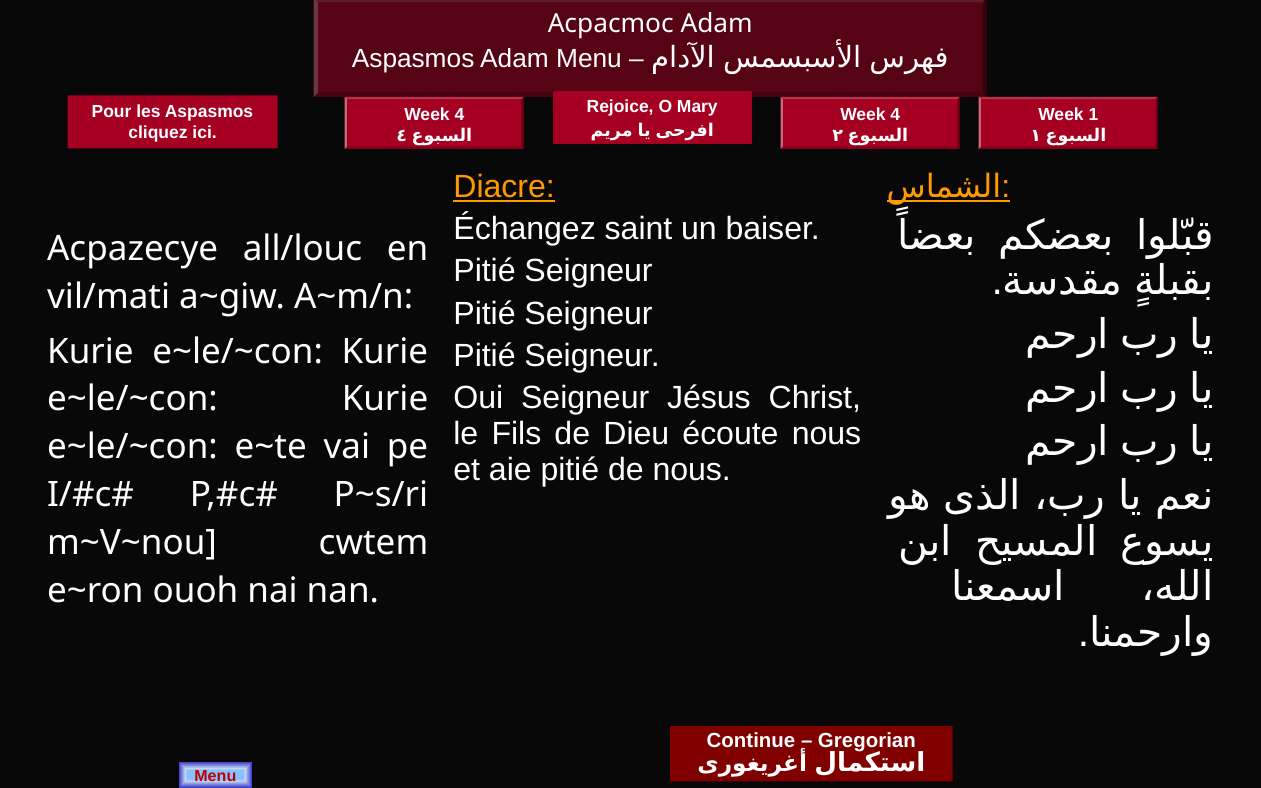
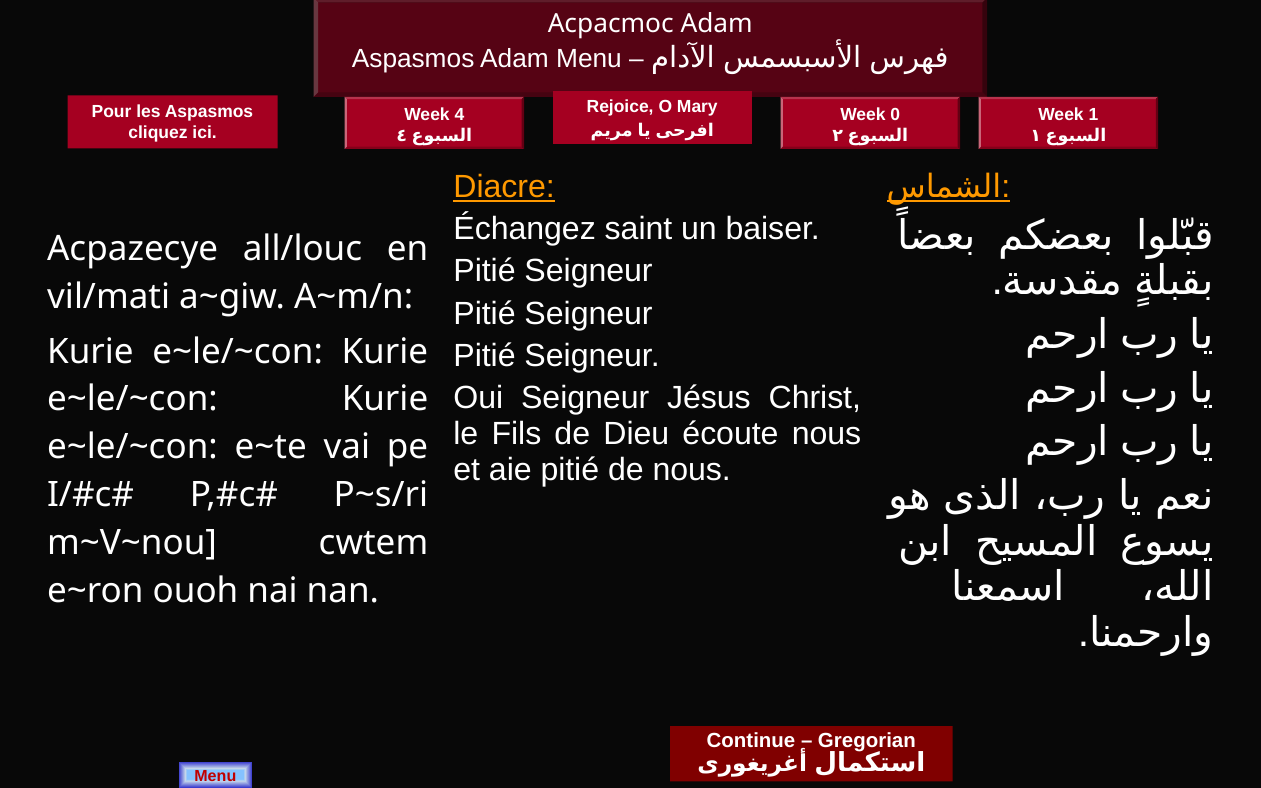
4 at (895, 115): 4 -> 0
